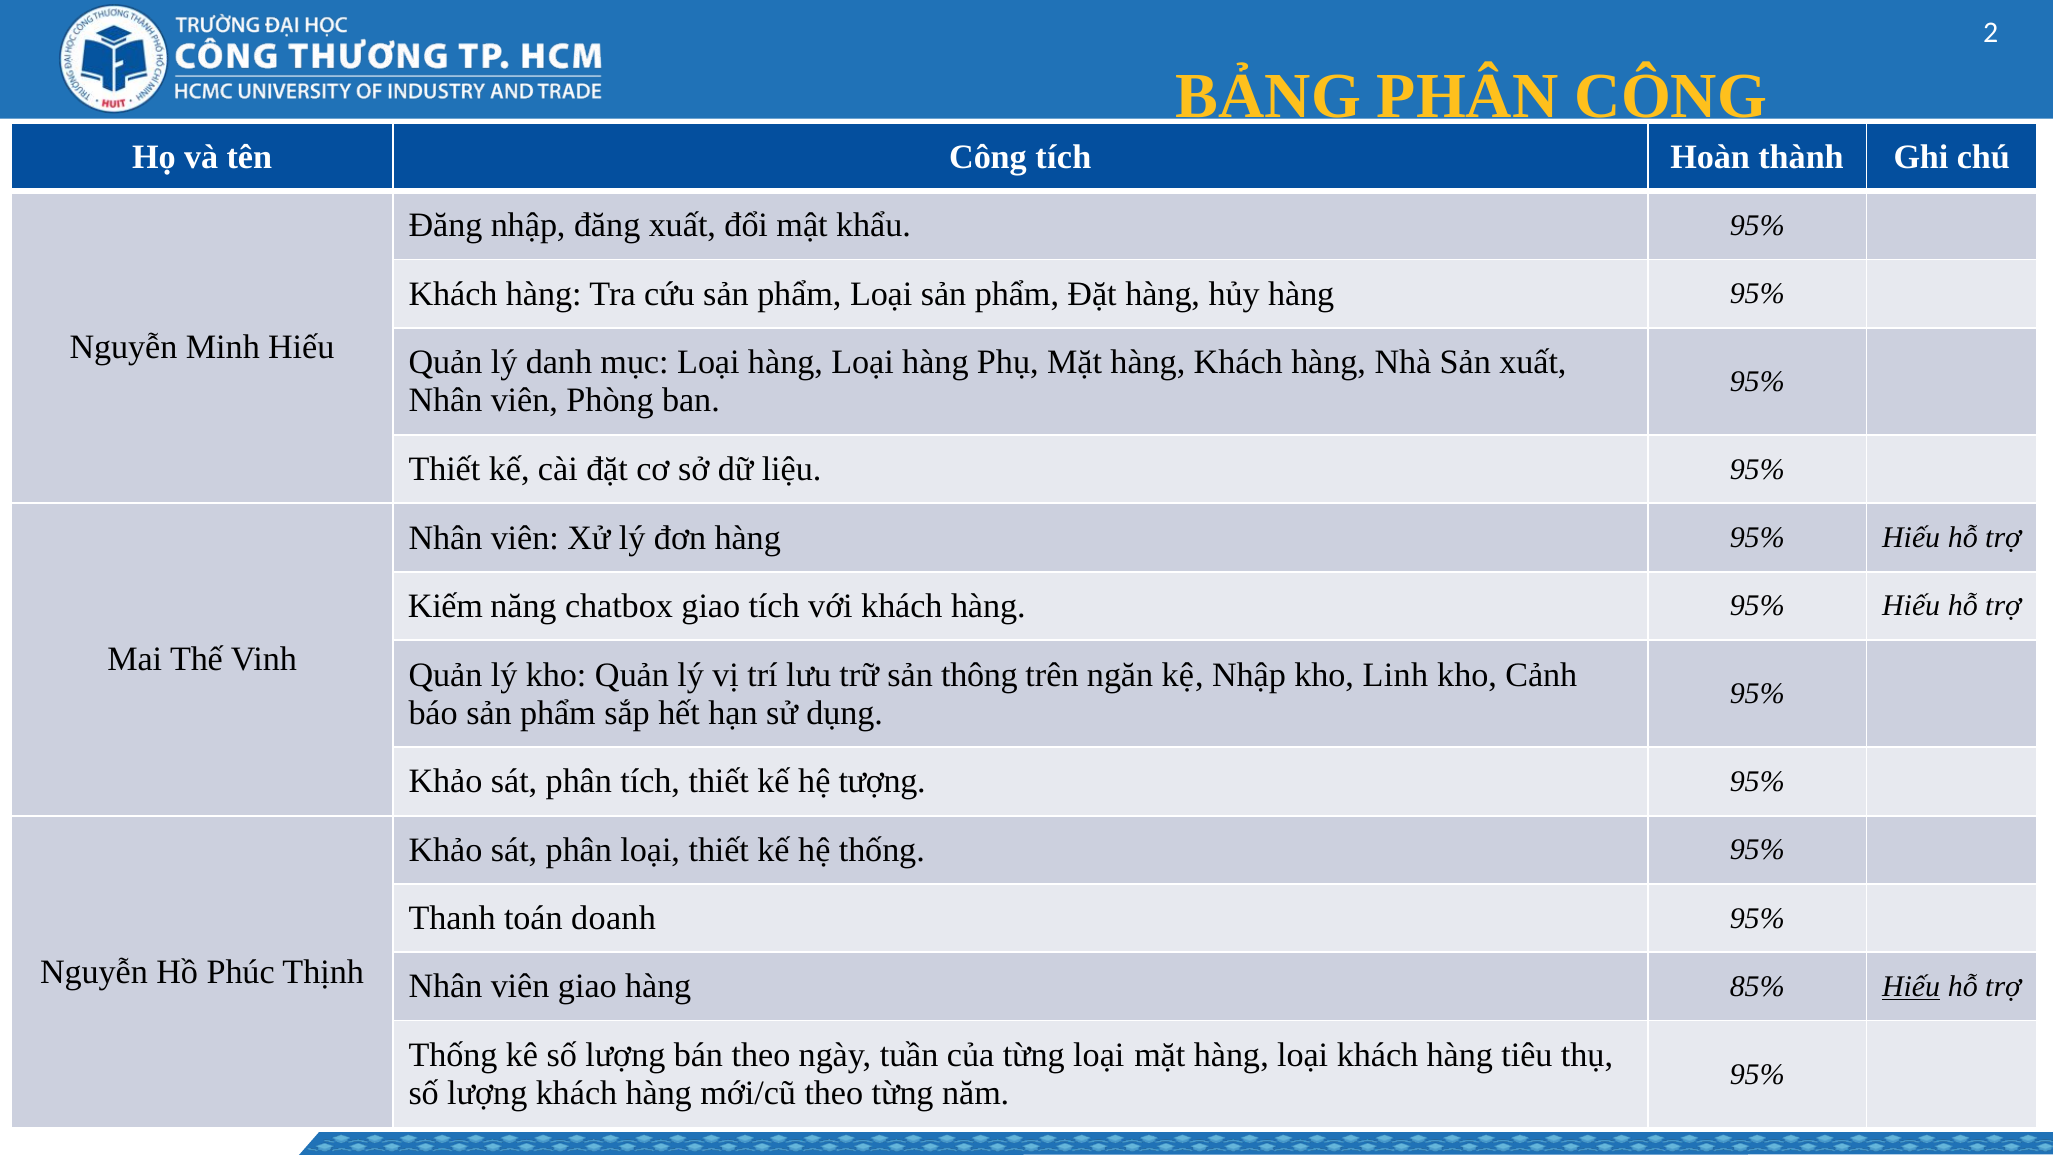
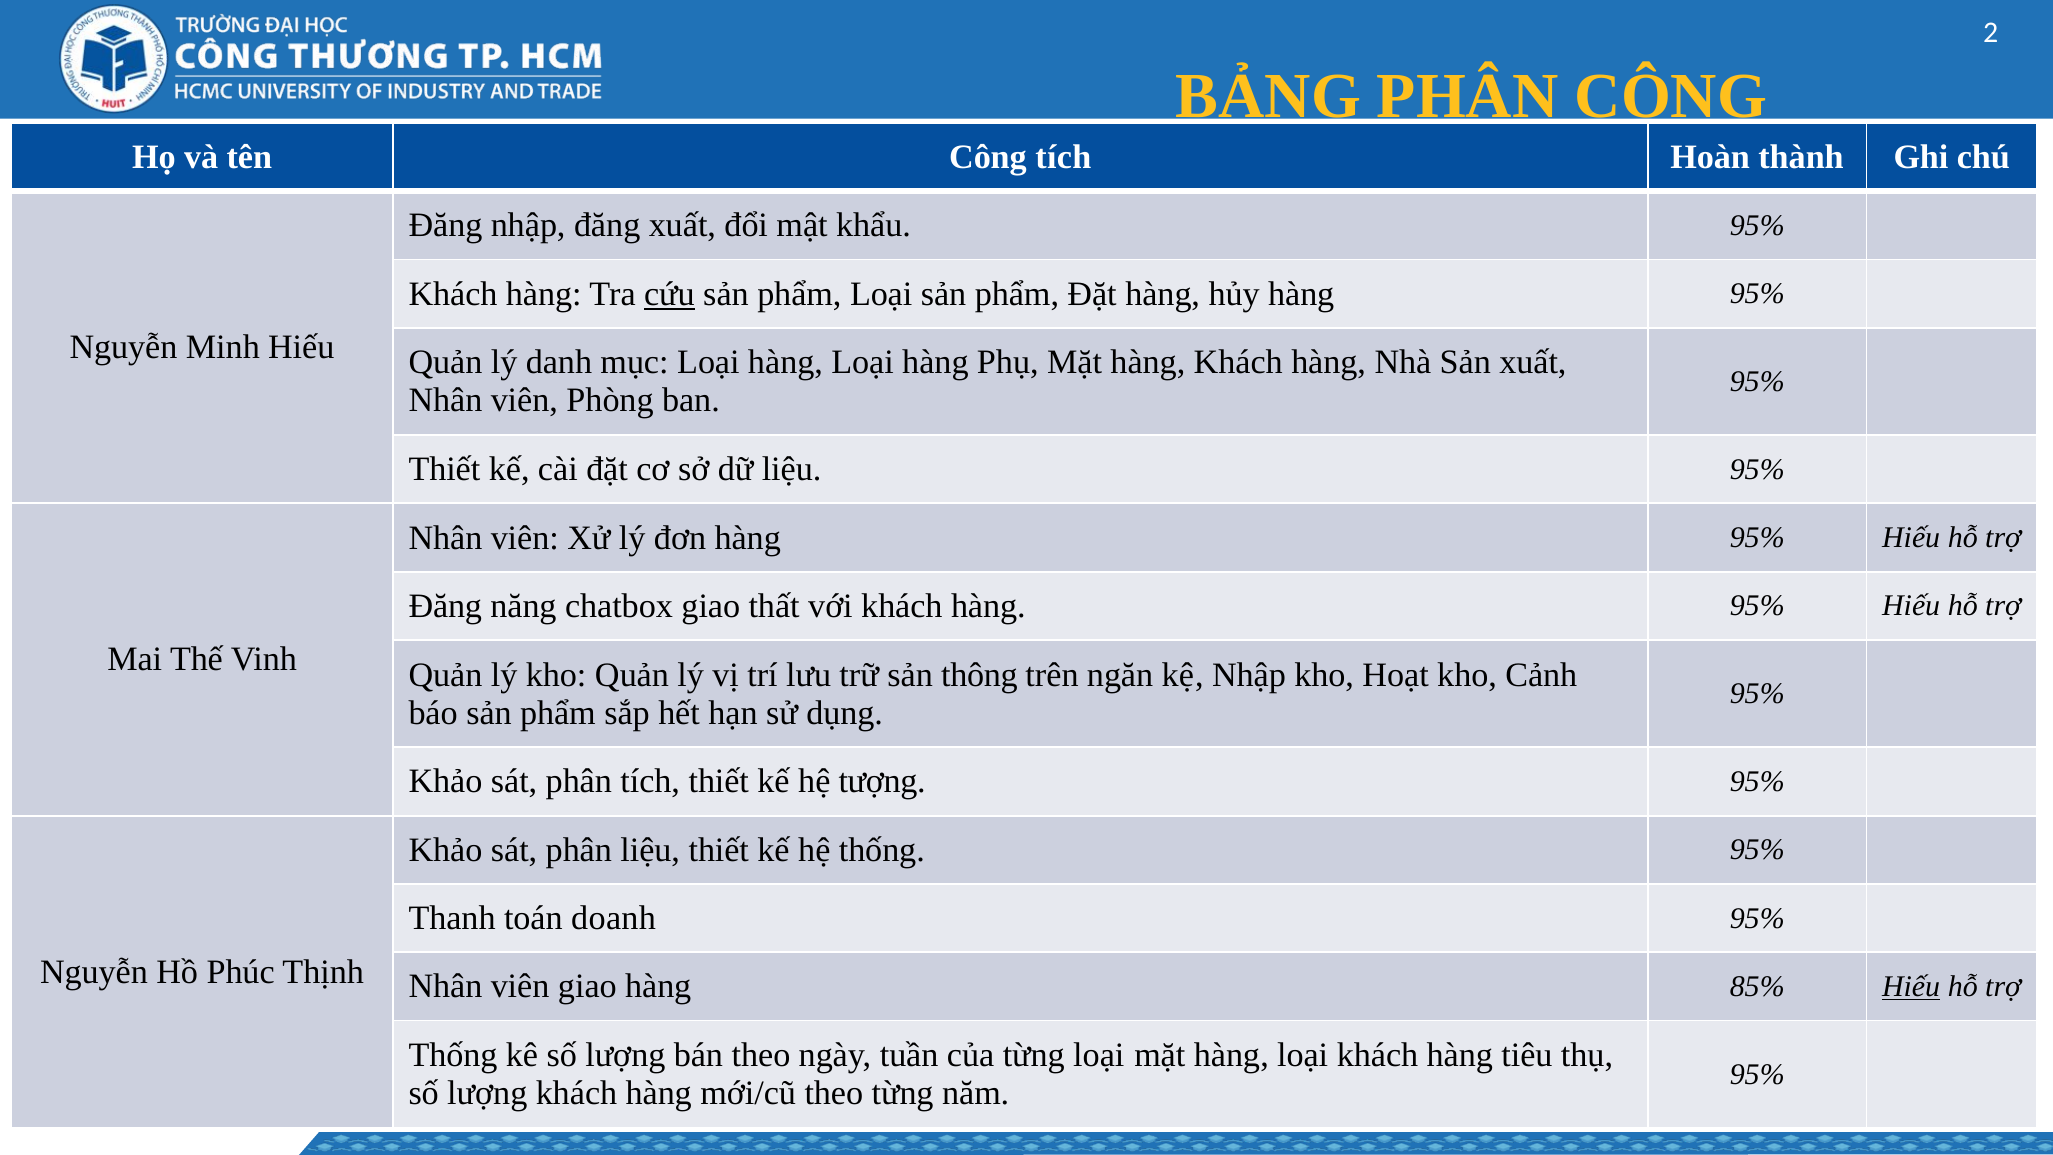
cứu underline: none -> present
Kiếm at (445, 606): Kiếm -> Đăng
giao tích: tích -> thất
Linh: Linh -> Hoạt
phân loại: loại -> liệu
